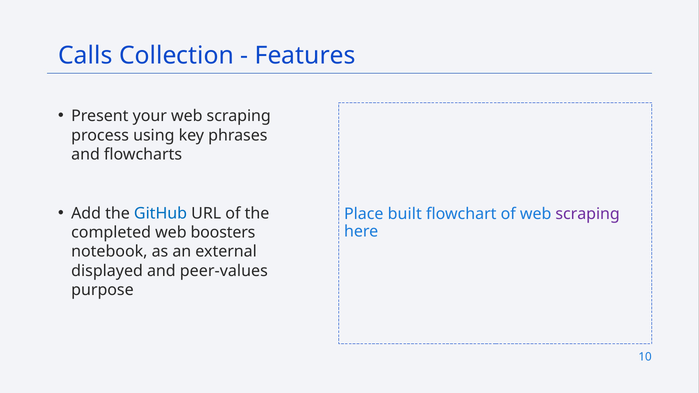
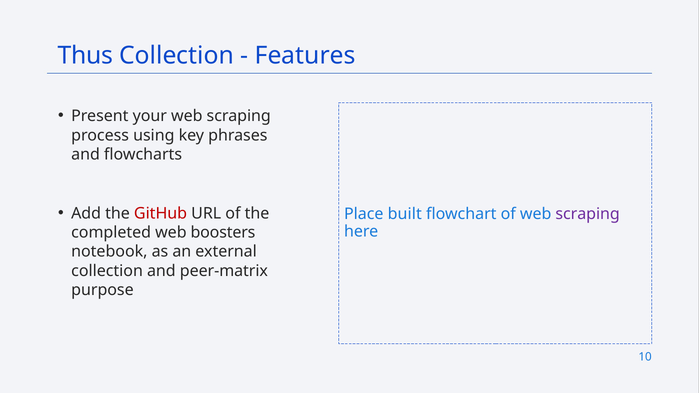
Calls: Calls -> Thus
GitHub colour: blue -> red
displayed at (107, 271): displayed -> collection
peer-values: peer-values -> peer-matrix
